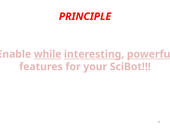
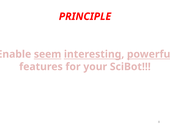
while: while -> seem
